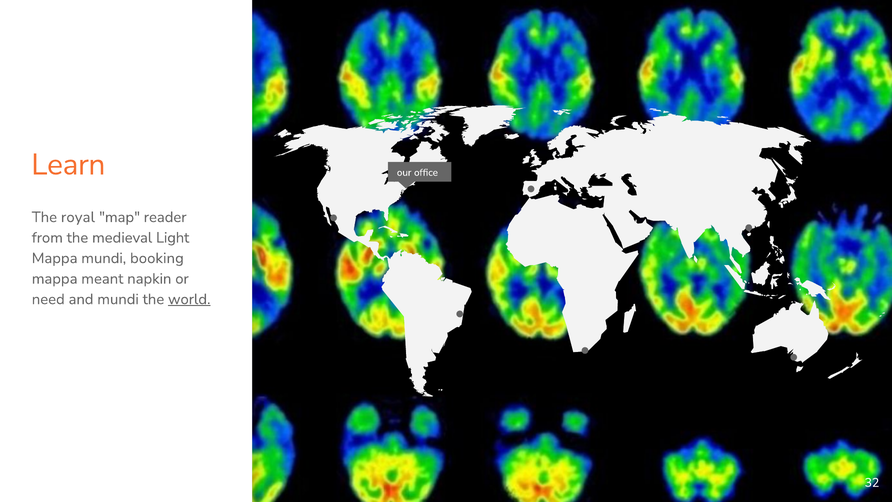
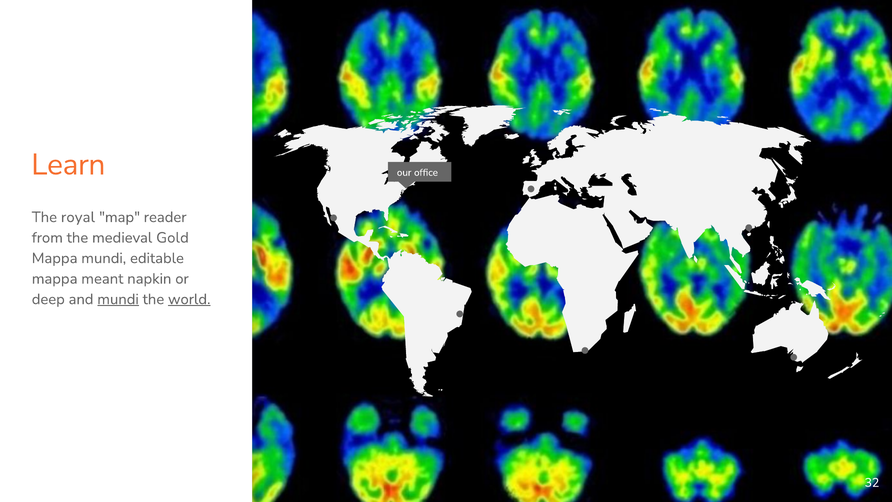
Light: Light -> Gold
booking: booking -> editable
need: need -> deep
mundi at (118, 299) underline: none -> present
